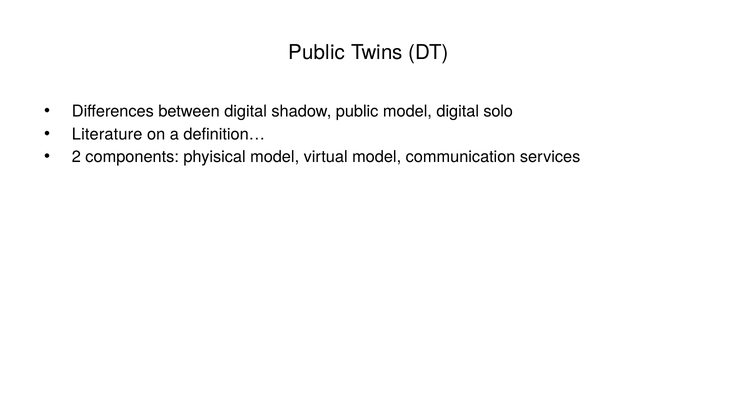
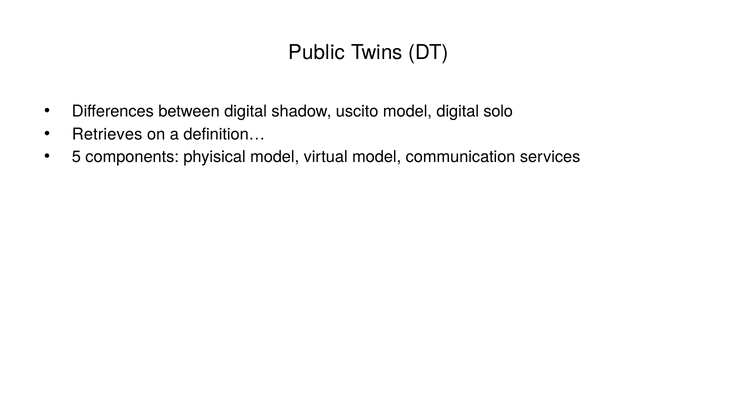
shadow public: public -> uscito
Literature: Literature -> Retrieves
2: 2 -> 5
